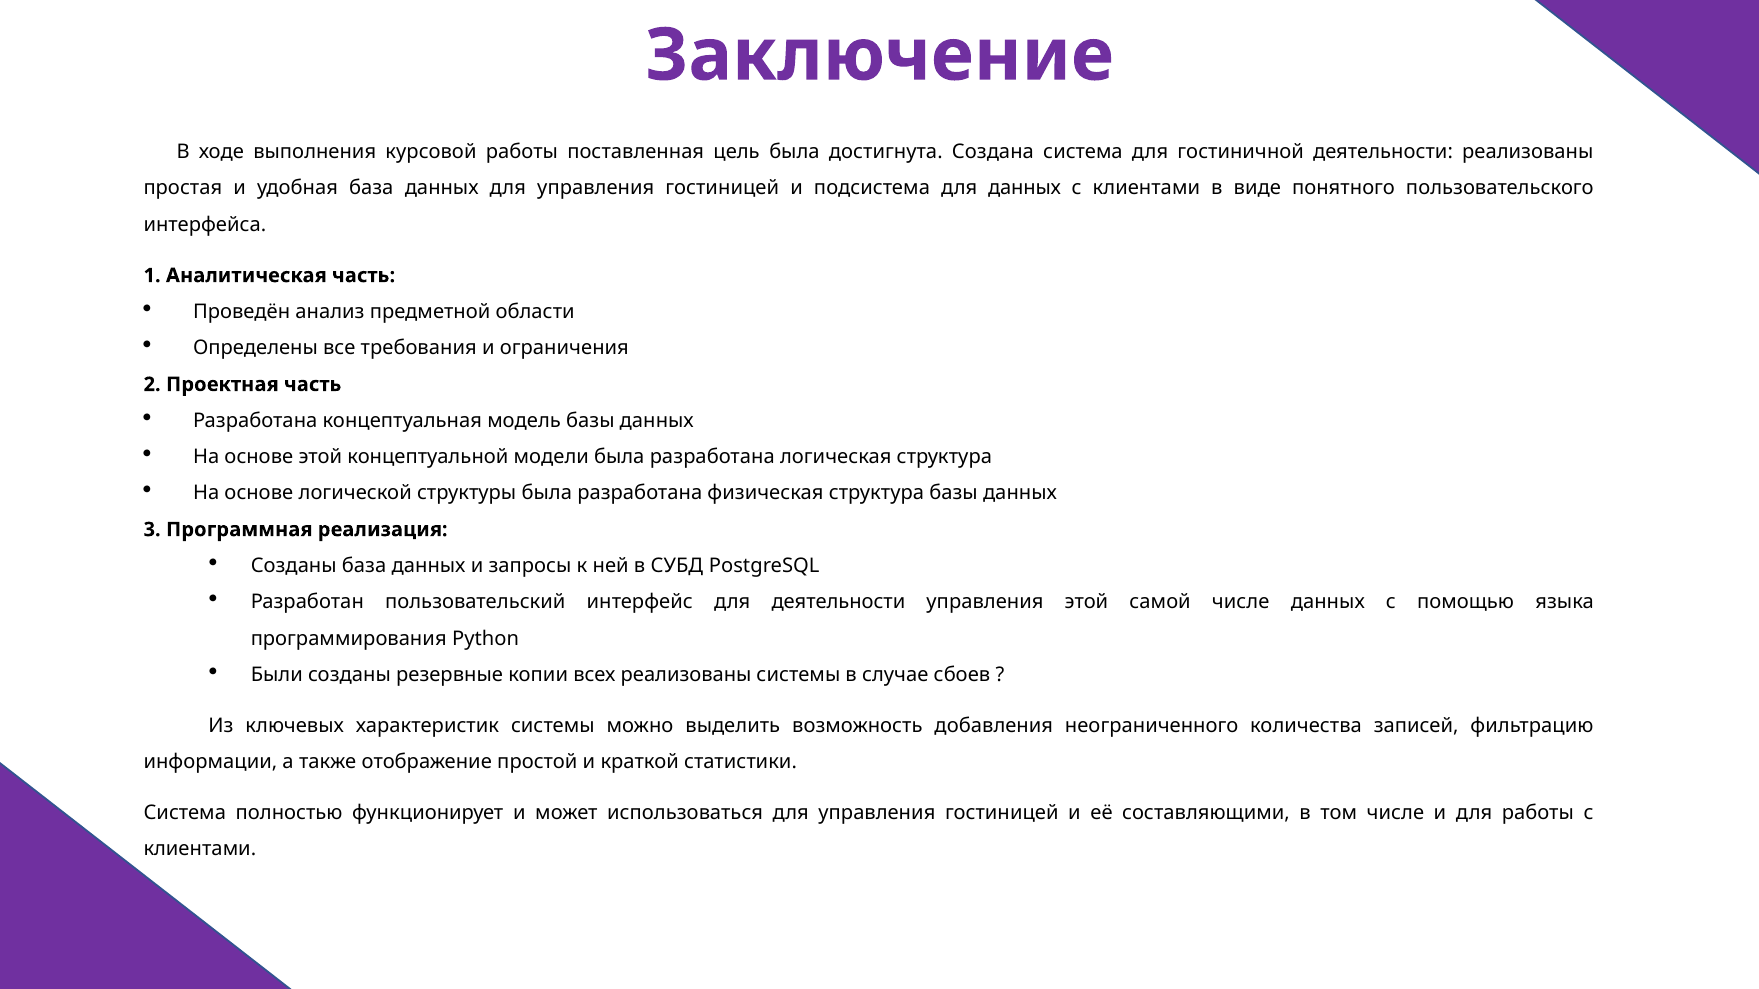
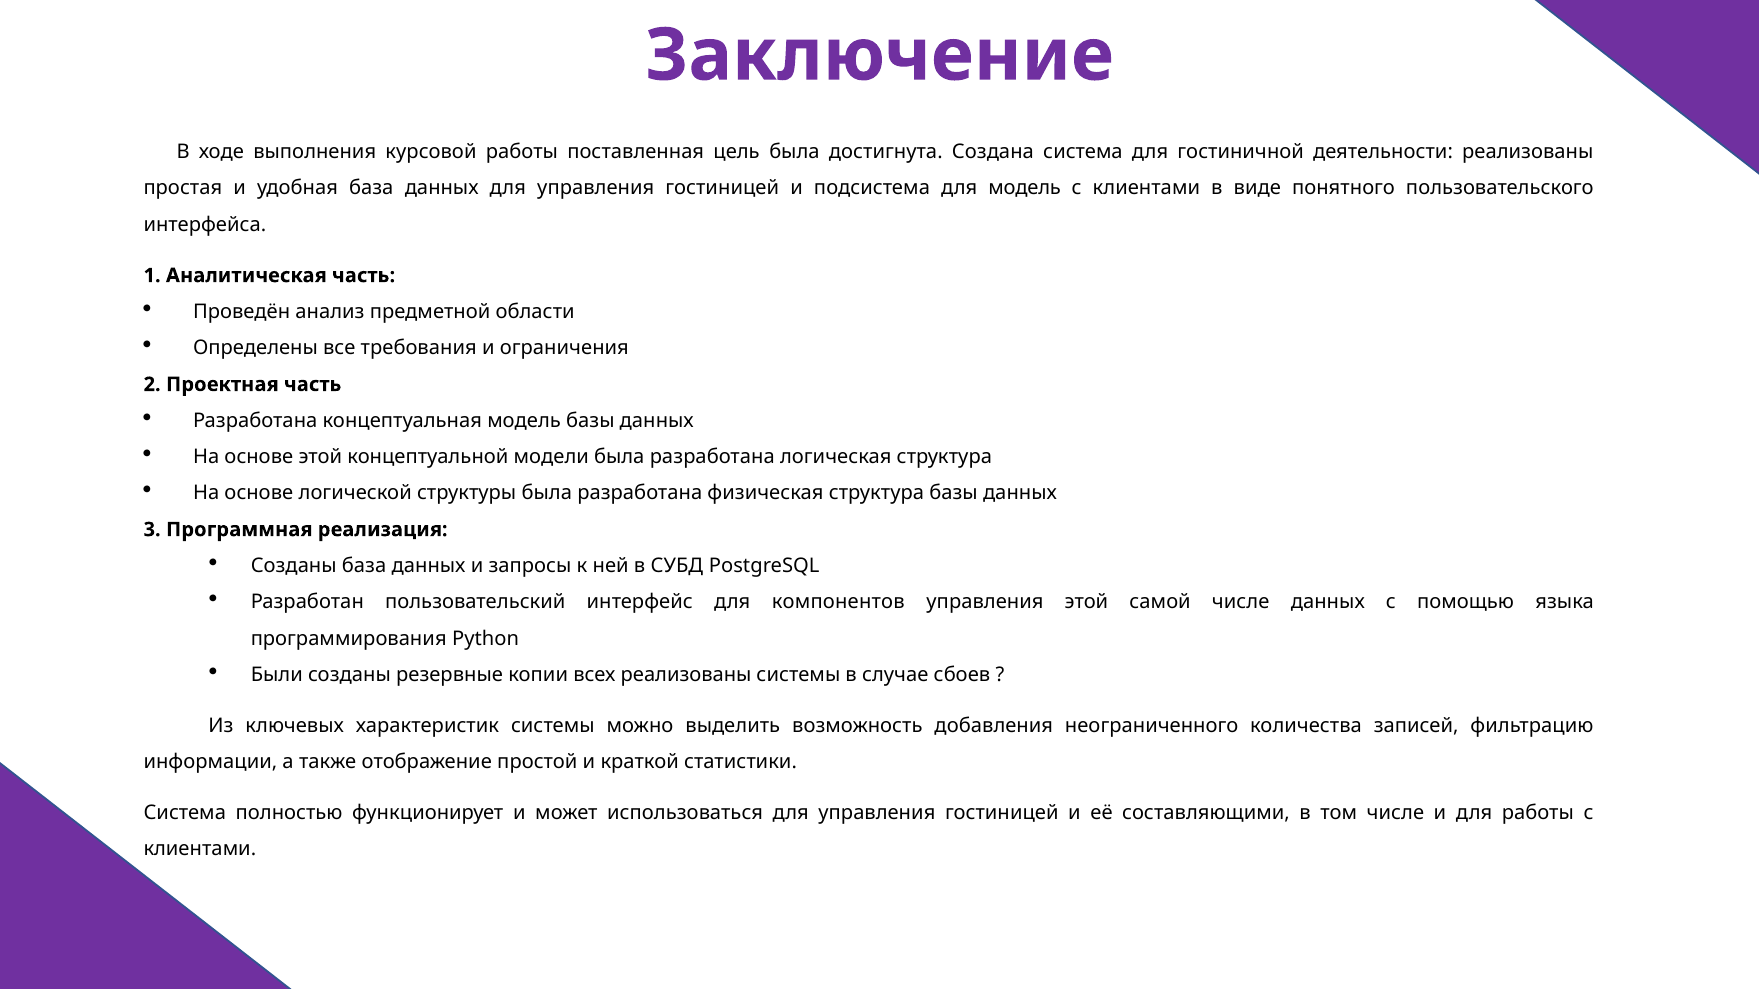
для данных: данных -> модель
для деятельности: деятельности -> компонентов
